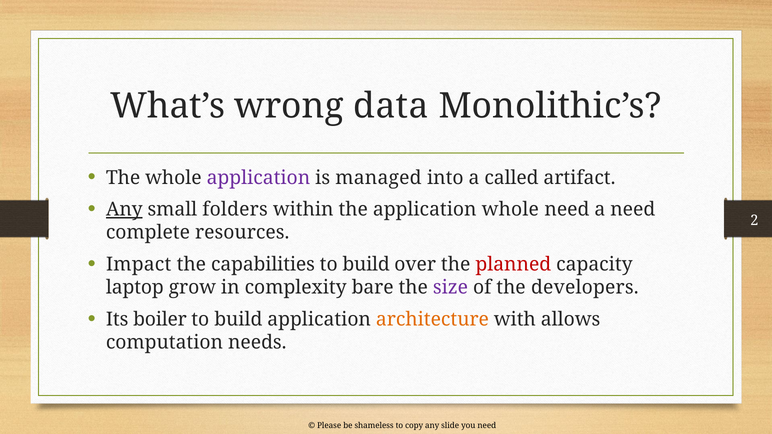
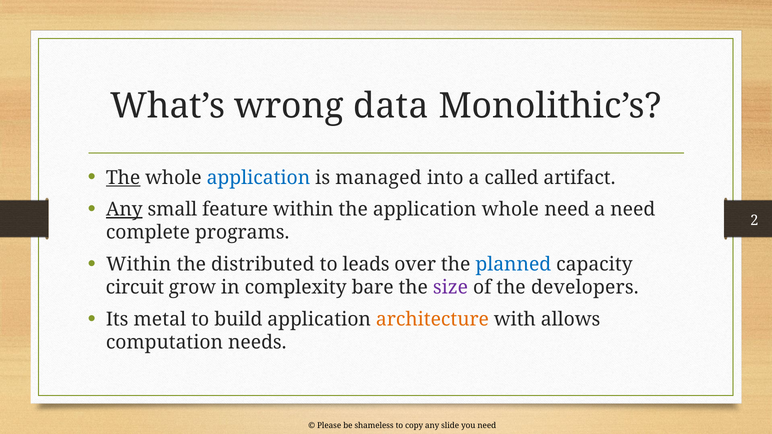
The at (123, 178) underline: none -> present
application at (258, 178) colour: purple -> blue
folders: folders -> feature
resources: resources -> programs
Impact at (139, 265): Impact -> Within
capabilities: capabilities -> distributed
build at (366, 265): build -> leads
planned colour: red -> blue
laptop: laptop -> circuit
boiler: boiler -> metal
